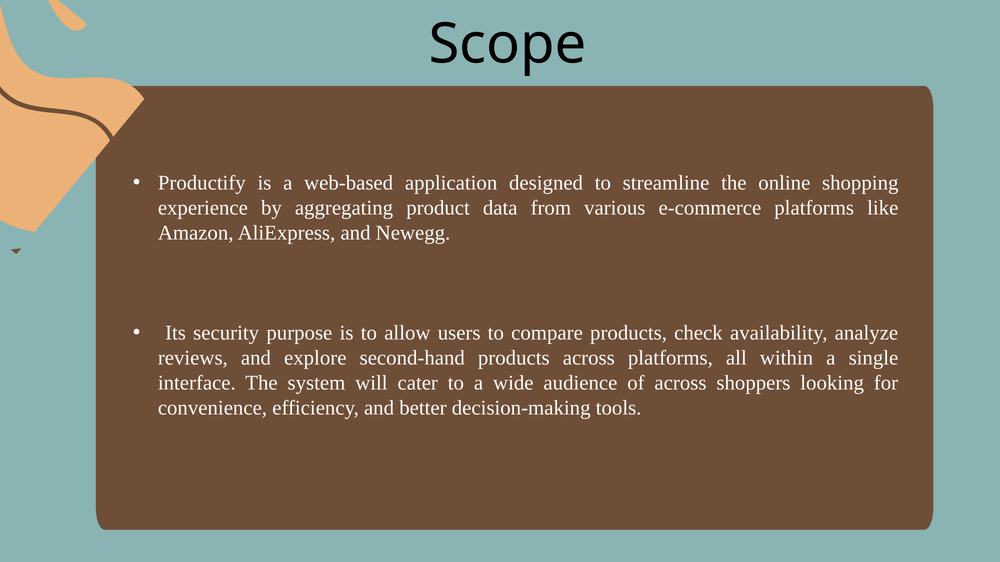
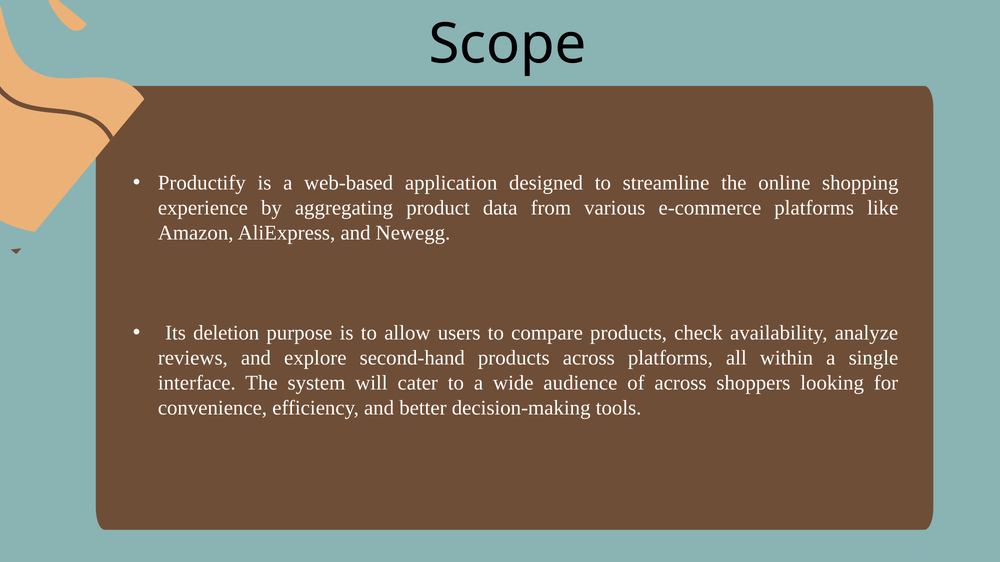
security: security -> deletion
